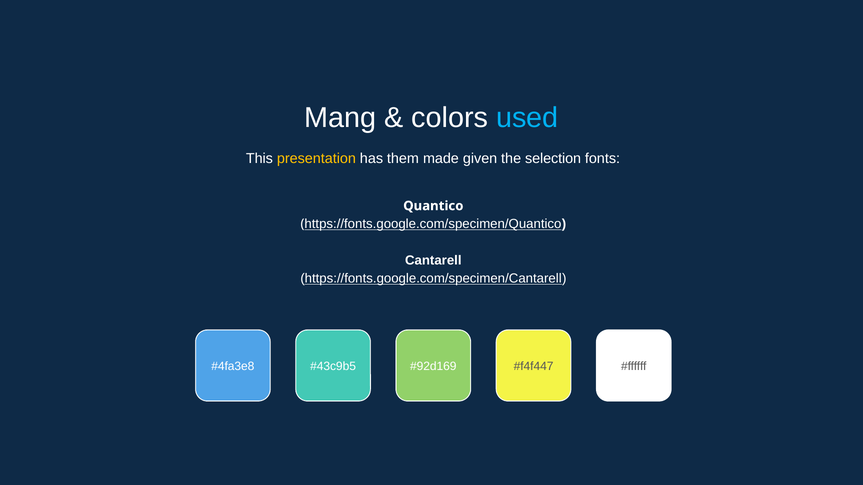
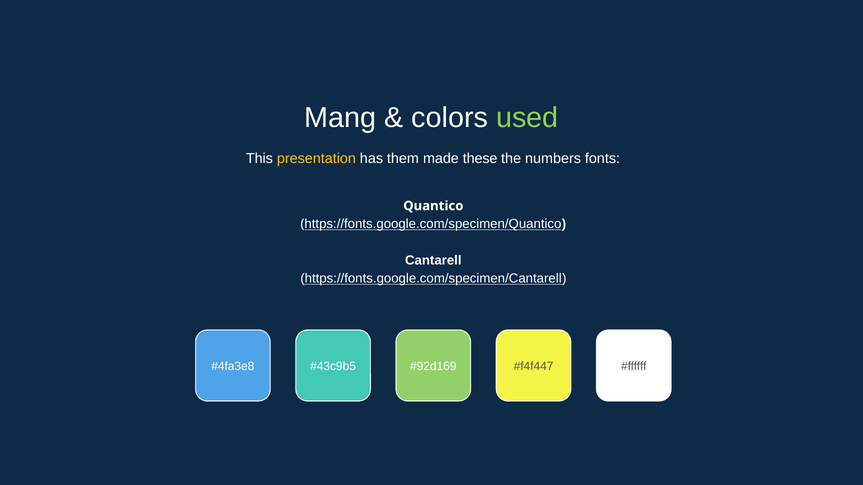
used colour: light blue -> light green
given: given -> these
selection: selection -> numbers
